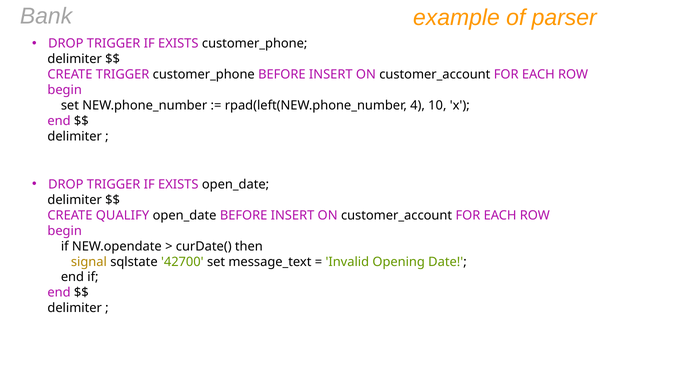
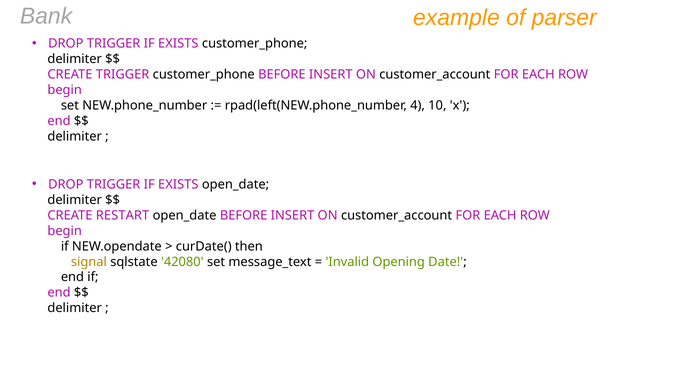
QUALIFY: QUALIFY -> RESTART
42700: 42700 -> 42080
